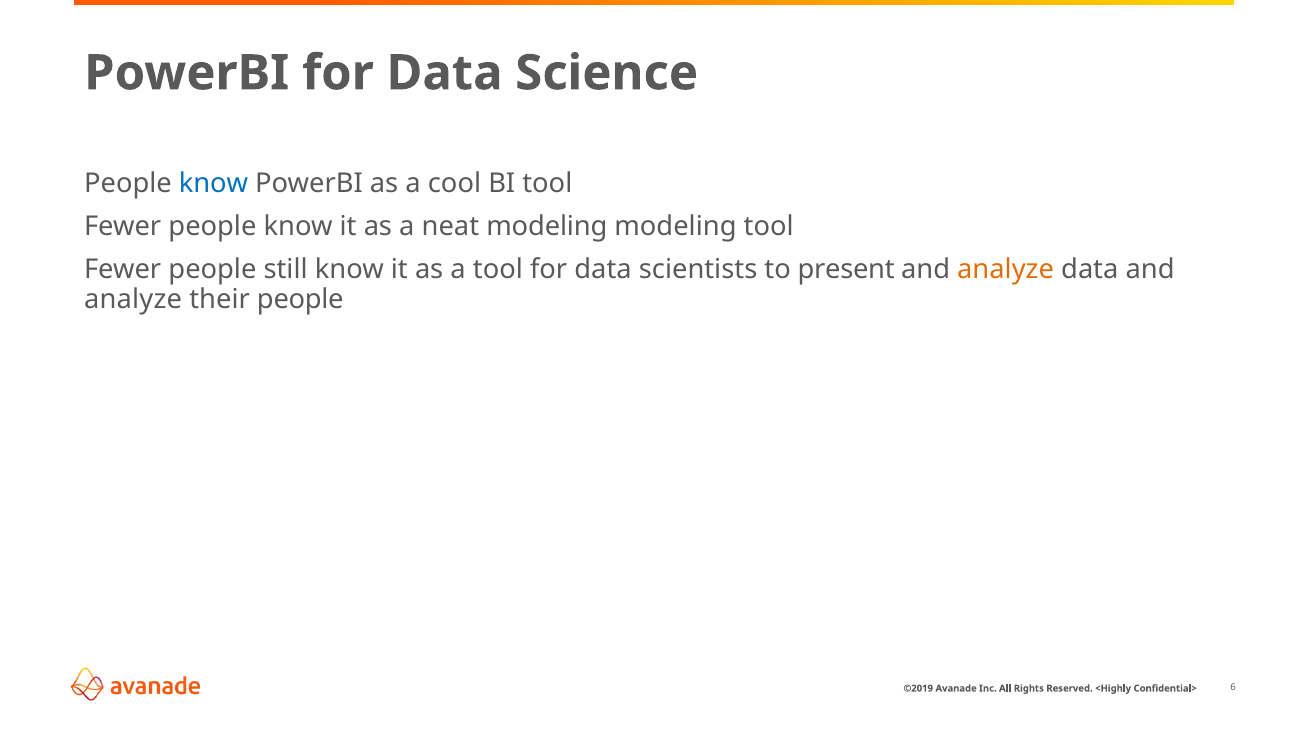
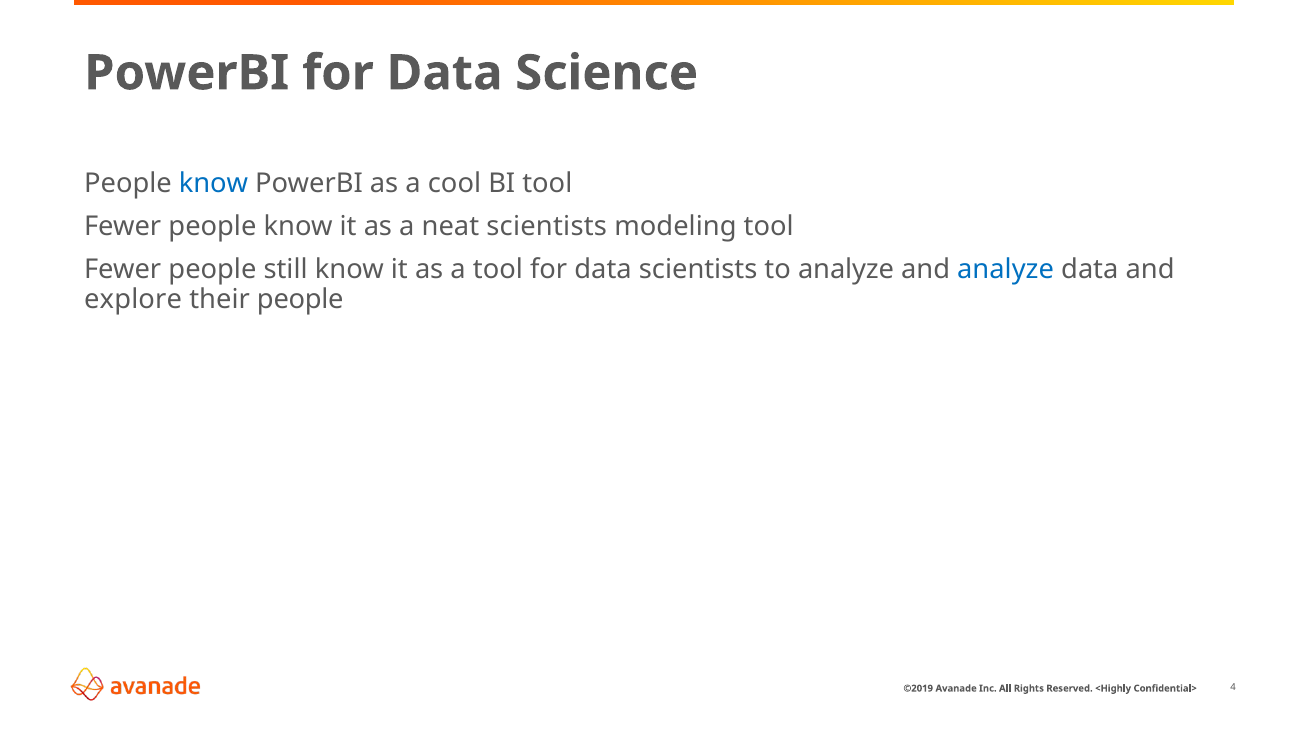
neat modeling: modeling -> scientists
to present: present -> analyze
analyze at (1006, 269) colour: orange -> blue
analyze at (133, 299): analyze -> explore
6: 6 -> 4
